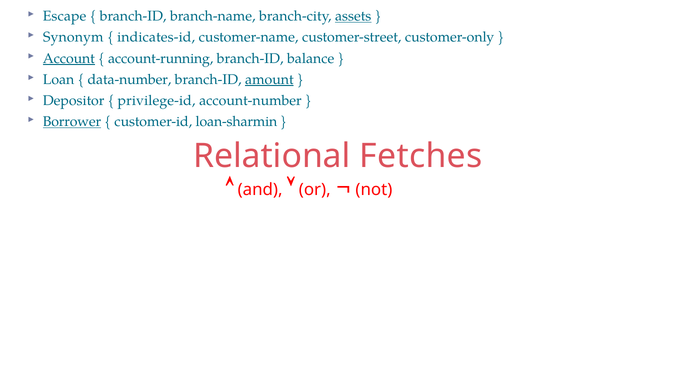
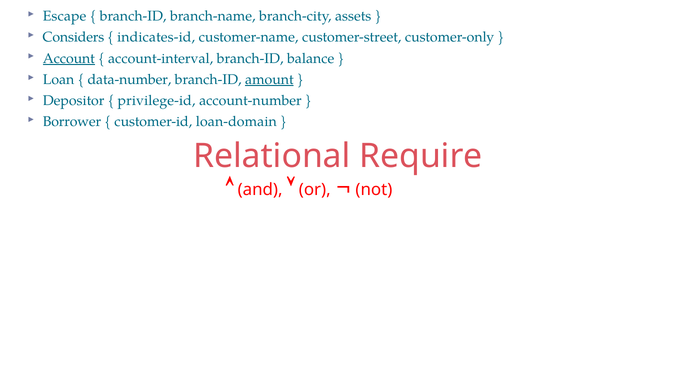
assets underline: present -> none
Synonym: Synonym -> Considers
account-running: account-running -> account-interval
Borrower underline: present -> none
loan-sharmin: loan-sharmin -> loan-domain
Fetches: Fetches -> Require
